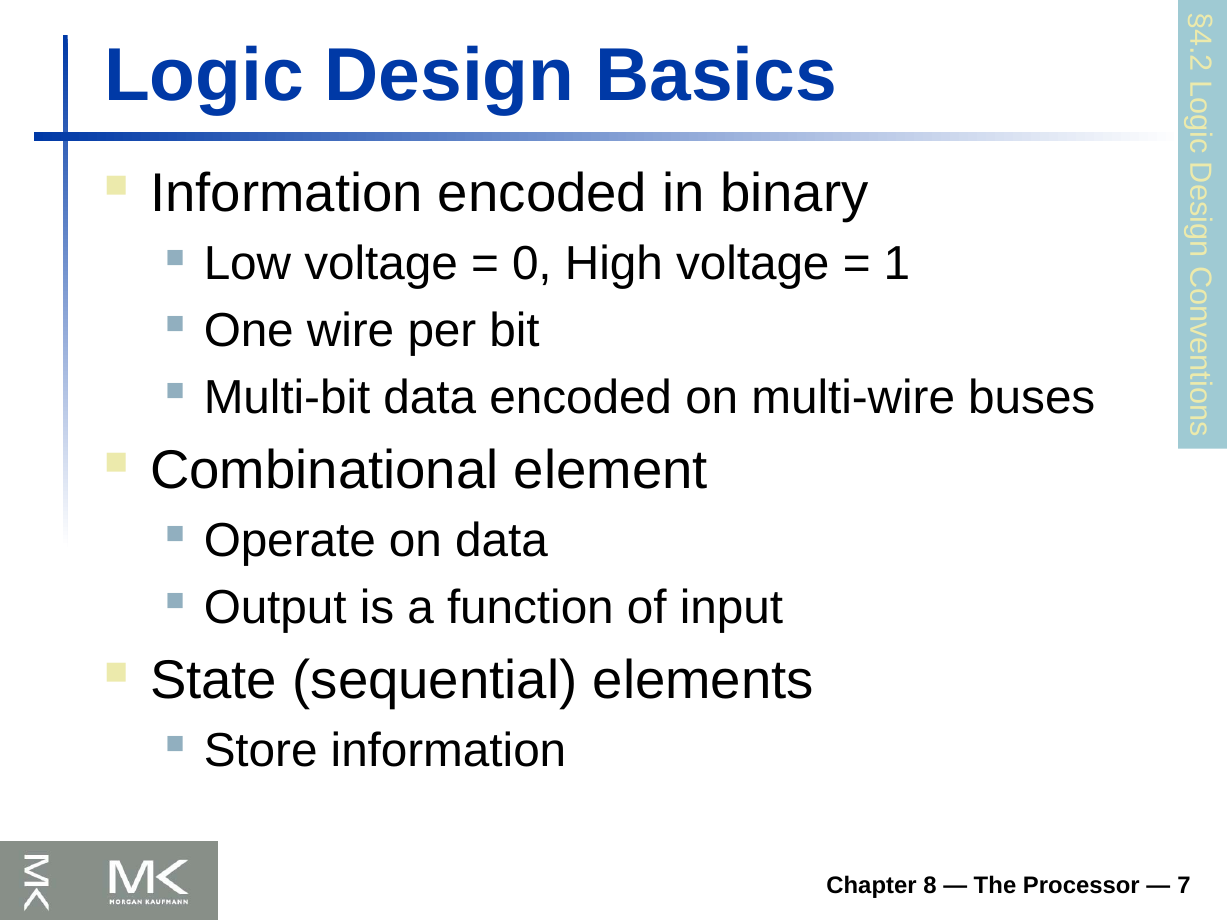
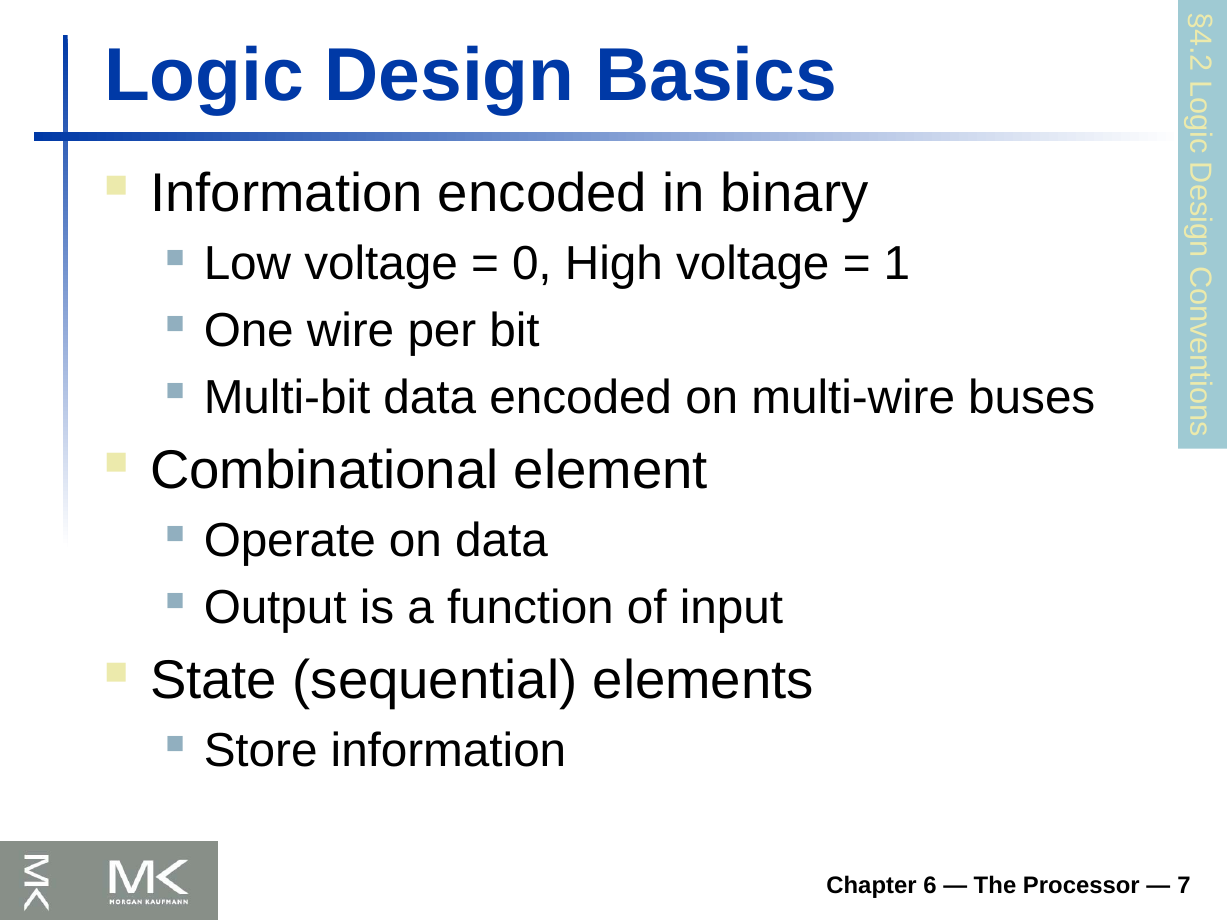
8: 8 -> 6
